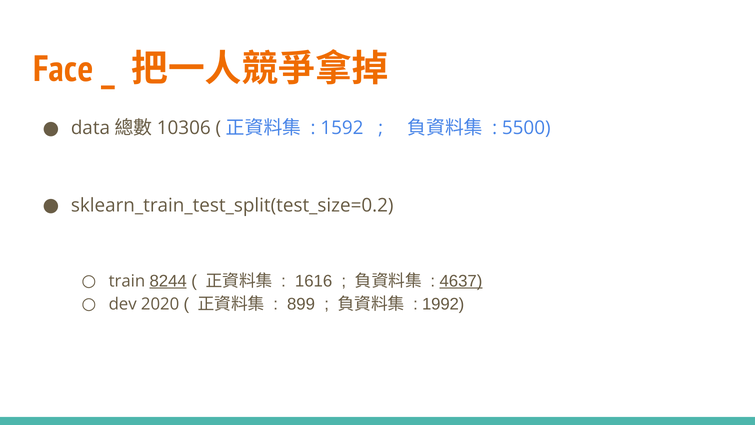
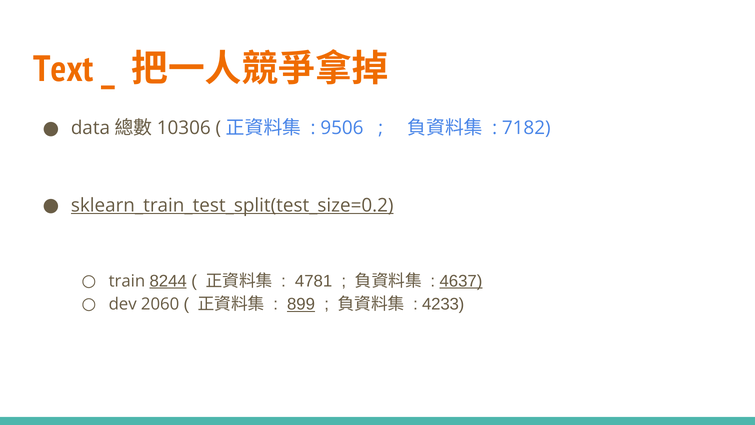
Face: Face -> Text
1592: 1592 -> 9506
5500: 5500 -> 7182
sklearn_train_test_split(test_size=0.2 underline: none -> present
1616: 1616 -> 4781
2020: 2020 -> 2060
899 underline: none -> present
1992: 1992 -> 4233
